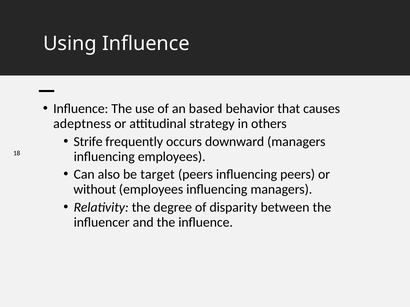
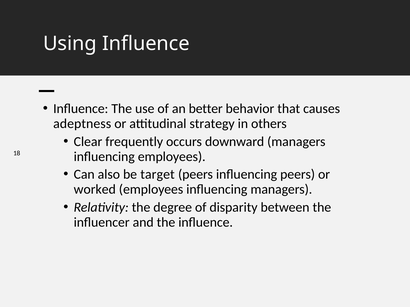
based: based -> better
Strife: Strife -> Clear
without: without -> worked
